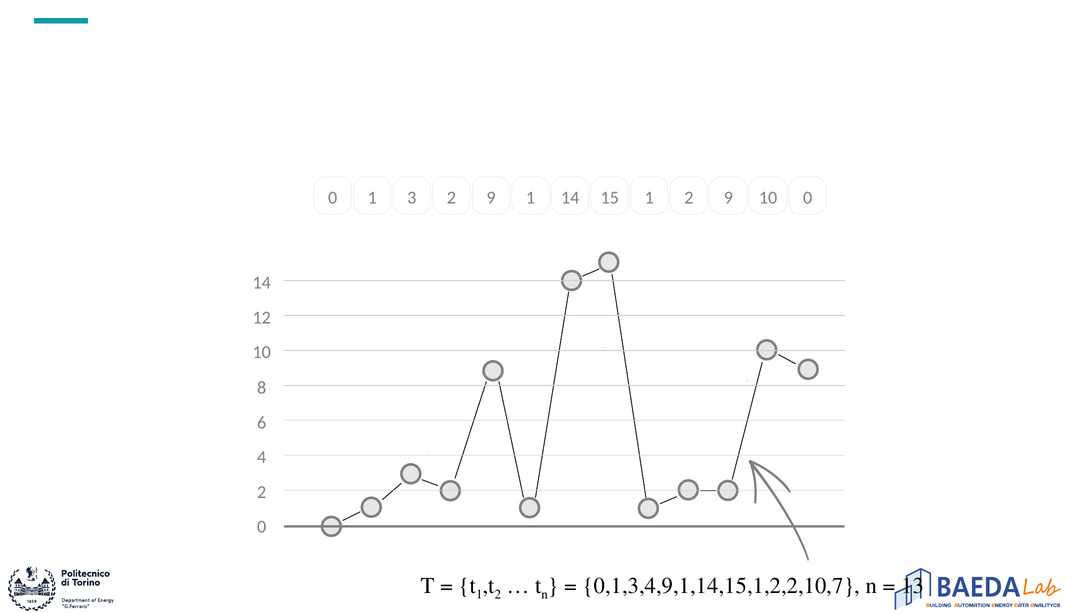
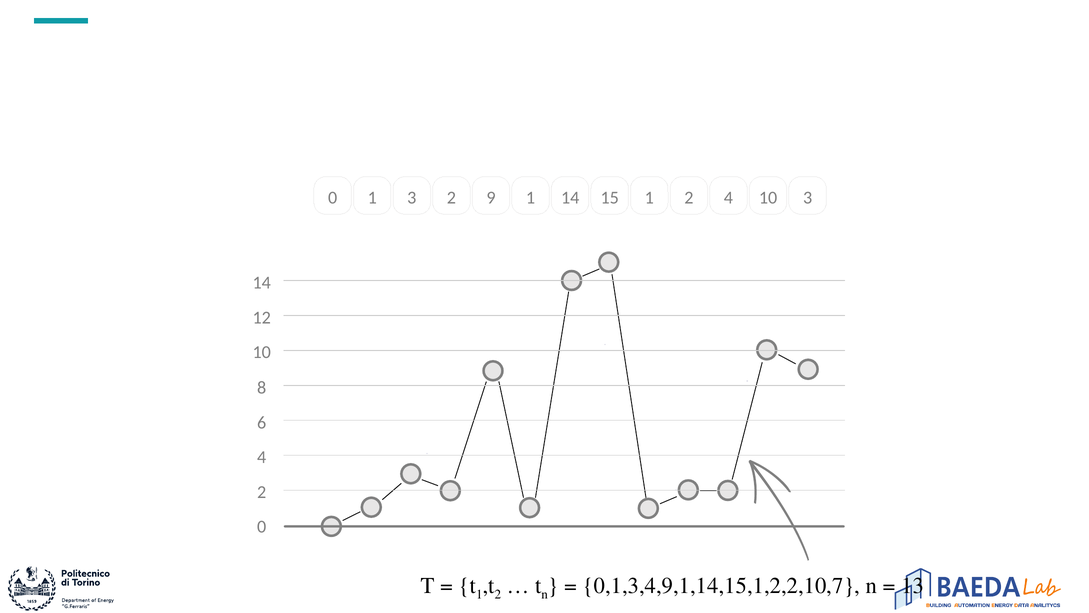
1 2 9: 9 -> 4
10 0: 0 -> 3
